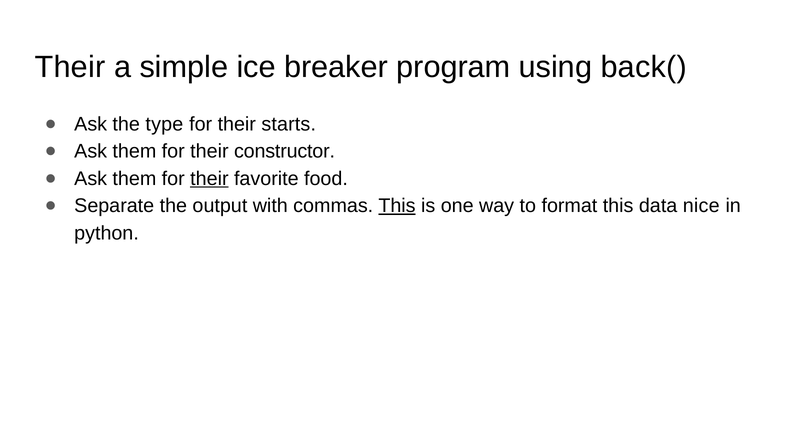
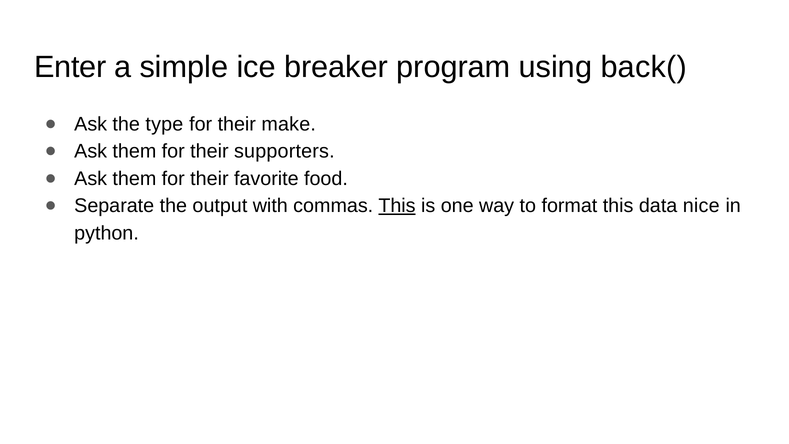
Their at (70, 67): Their -> Enter
starts: starts -> make
constructor: constructor -> supporters
their at (209, 179) underline: present -> none
